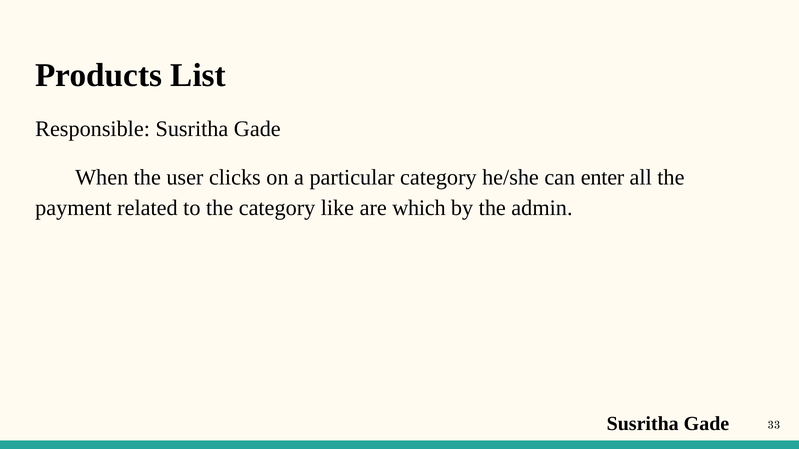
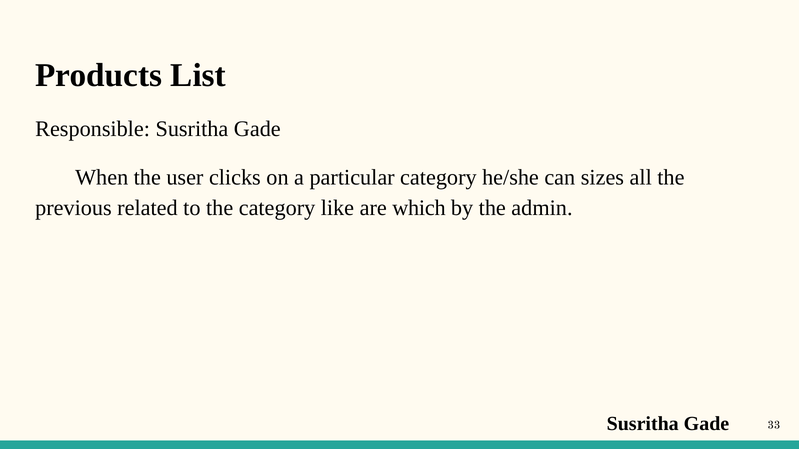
enter: enter -> sizes
payment: payment -> previous
